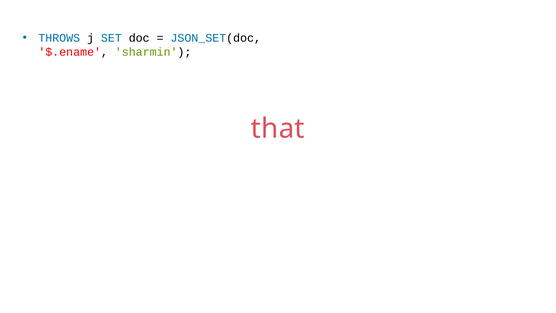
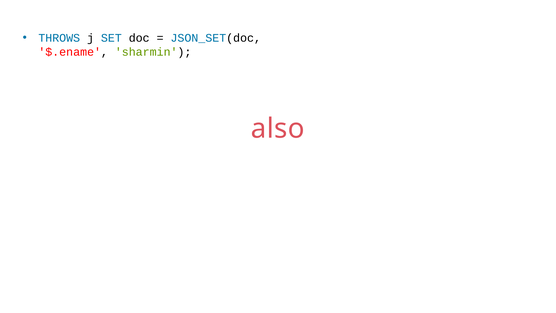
that: that -> also
